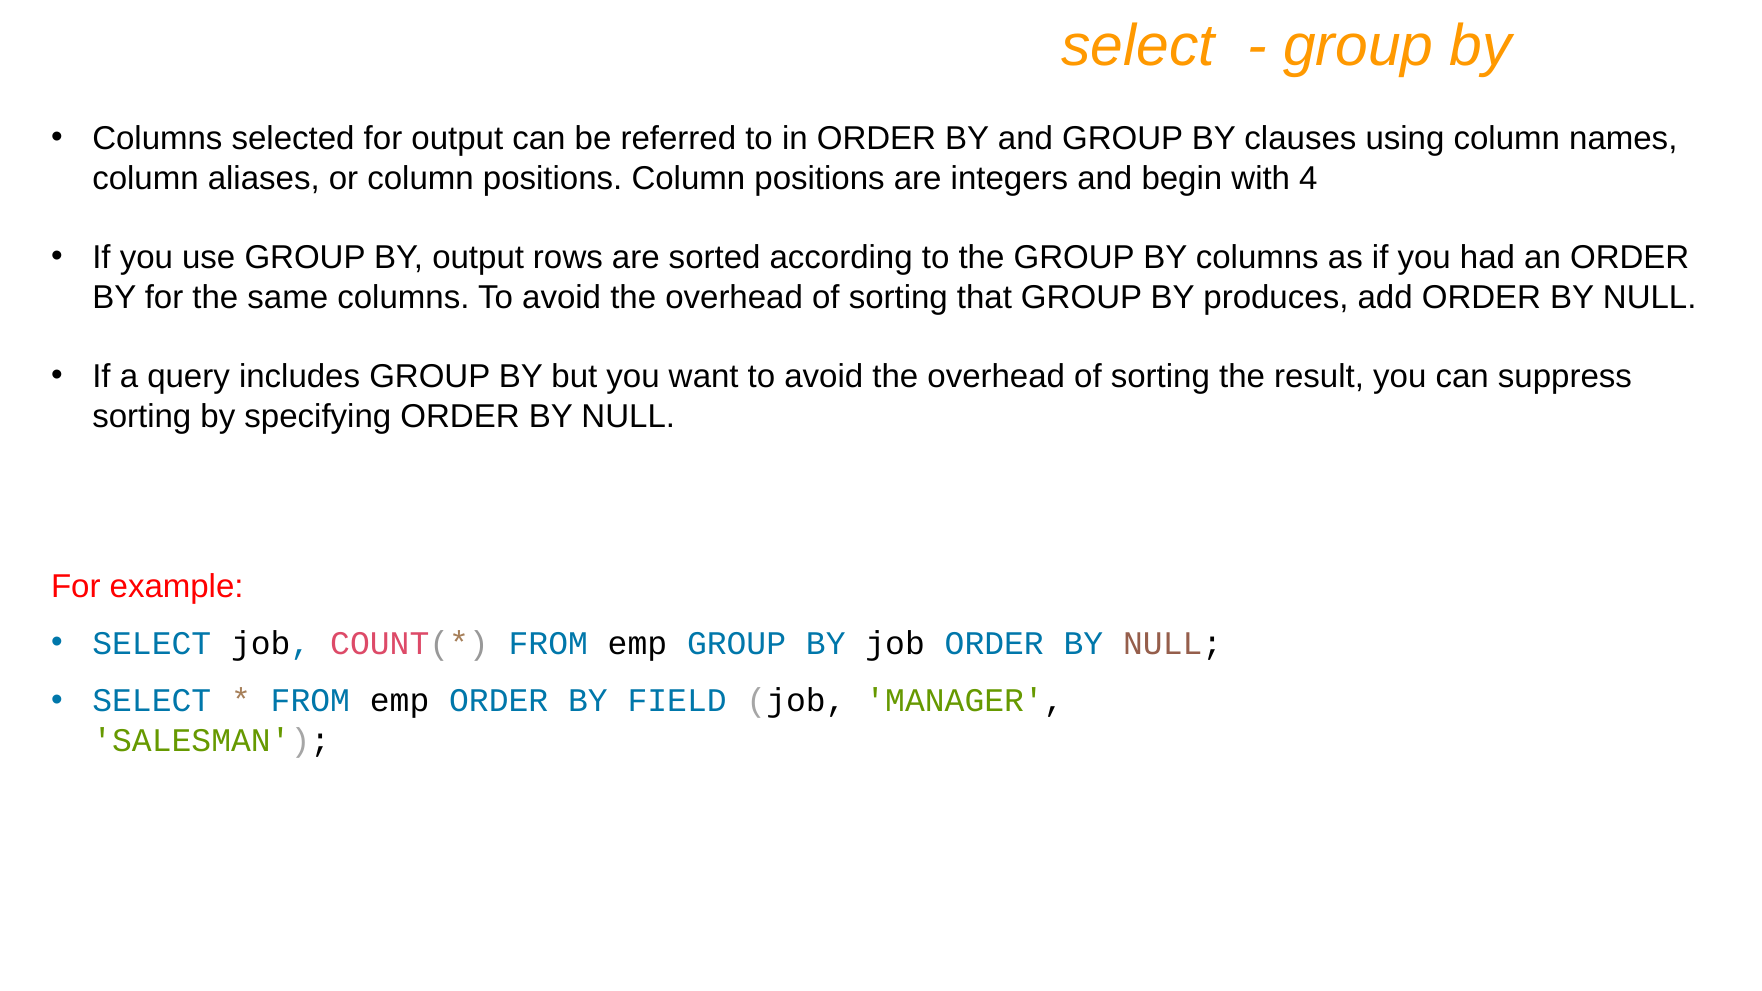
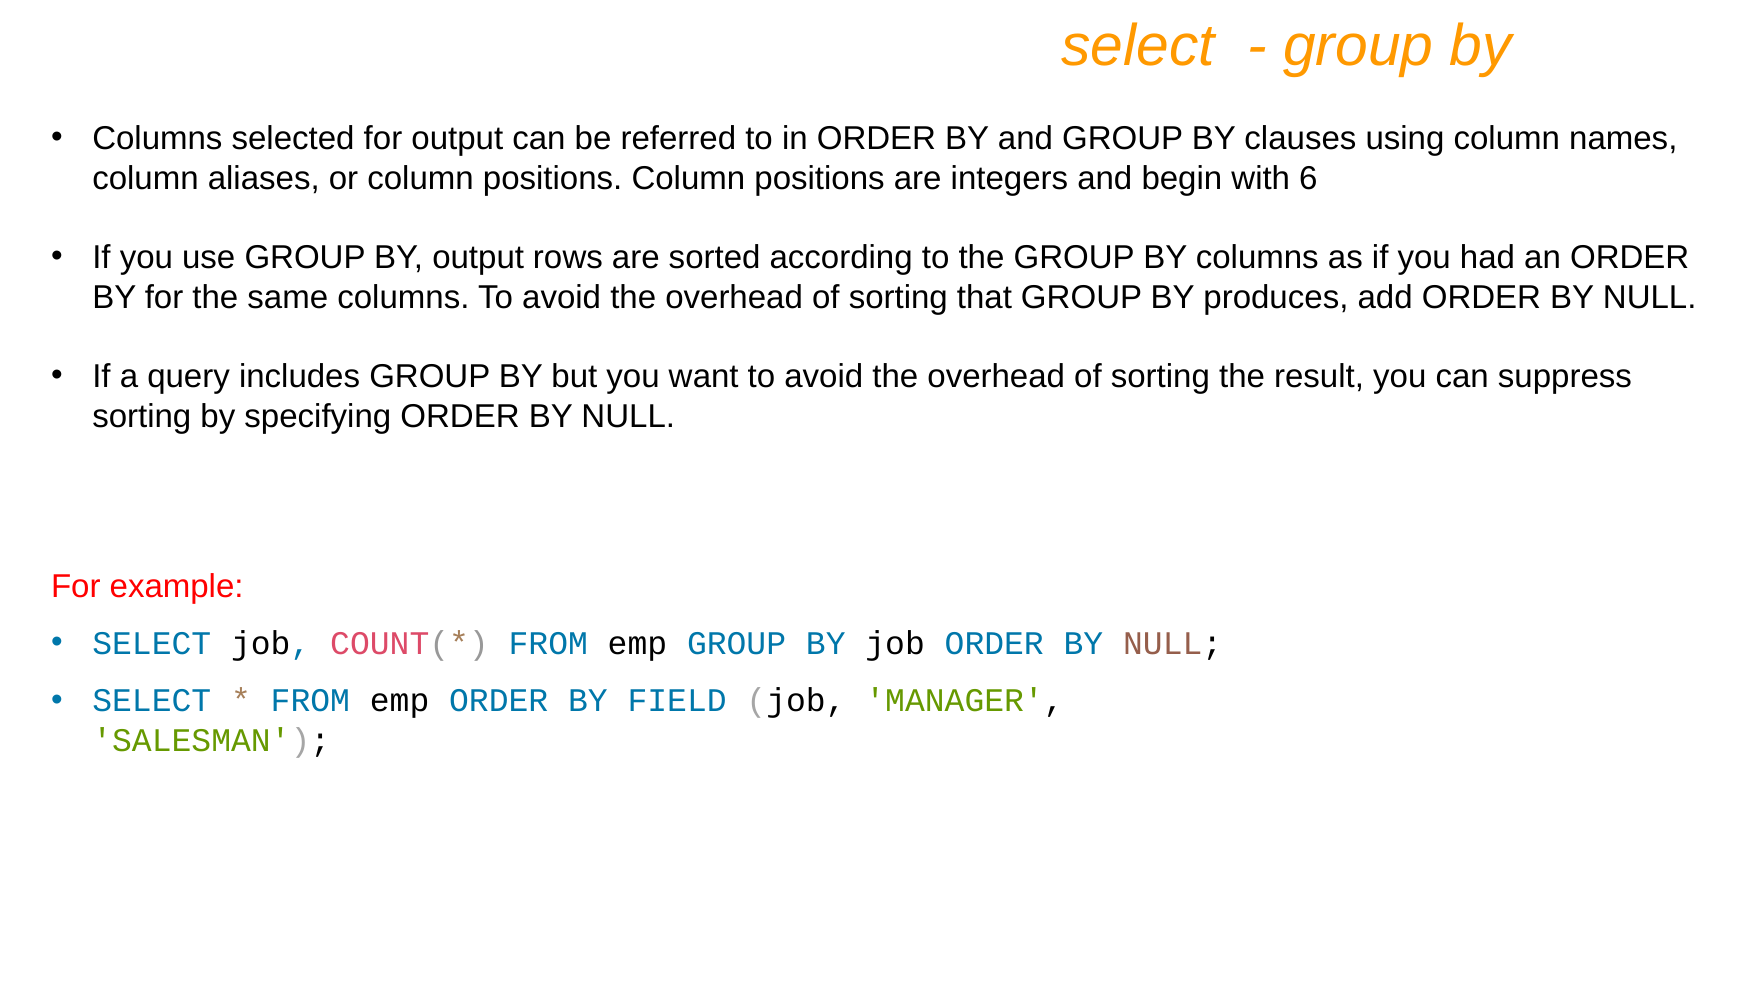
4: 4 -> 6
